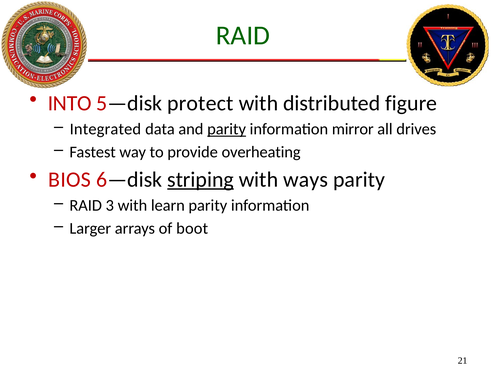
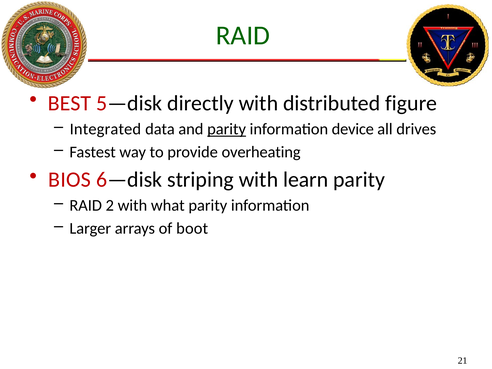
INTO: INTO -> BEST
protect: protect -> directly
mirror: mirror -> device
striping underline: present -> none
ways: ways -> learn
3: 3 -> 2
learn: learn -> what
